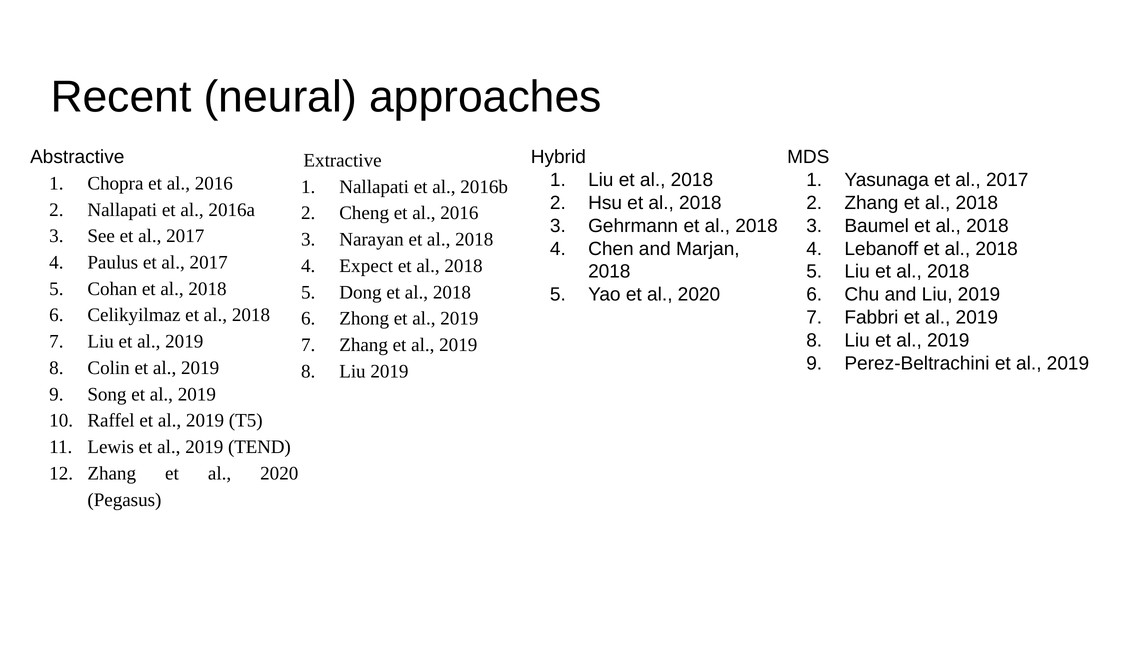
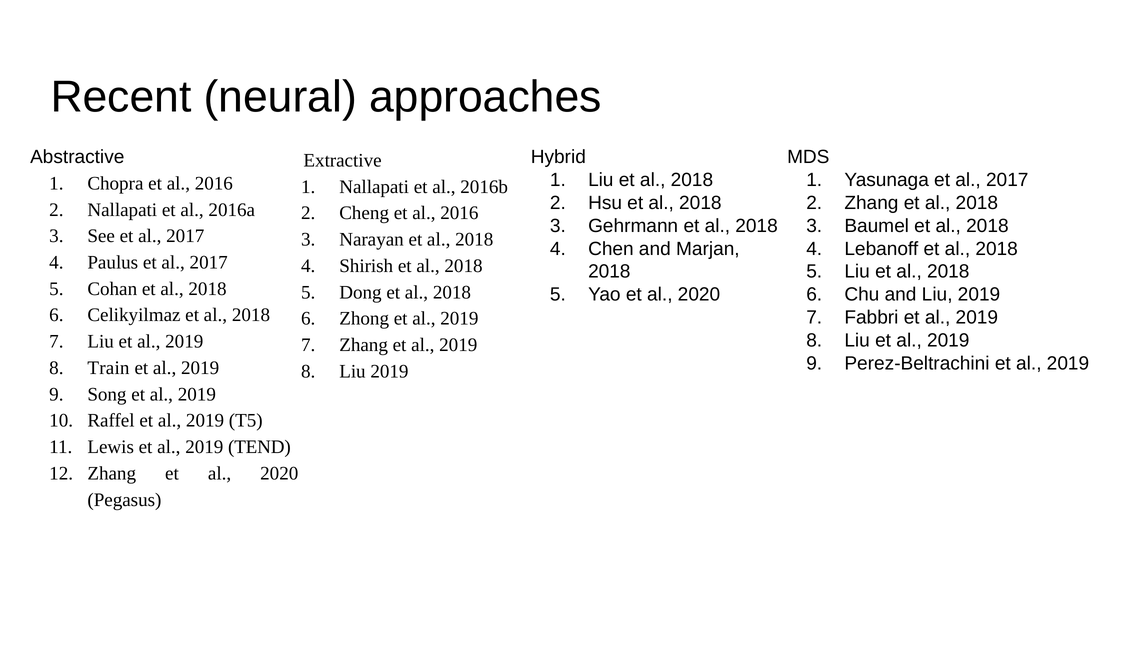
Expect: Expect -> Shirish
Colin: Colin -> Train
